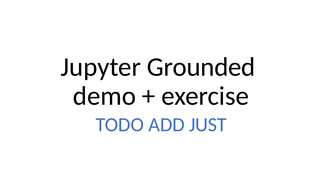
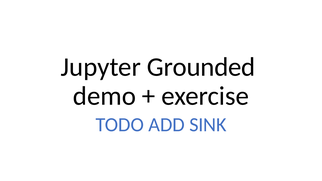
JUST: JUST -> SINK
